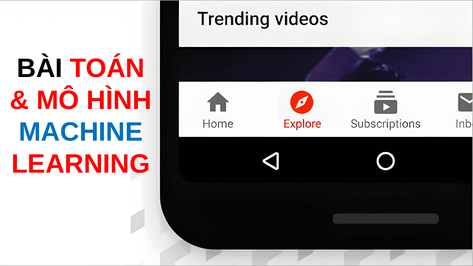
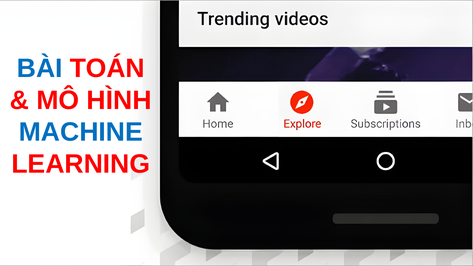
BÀI colour: black -> blue
